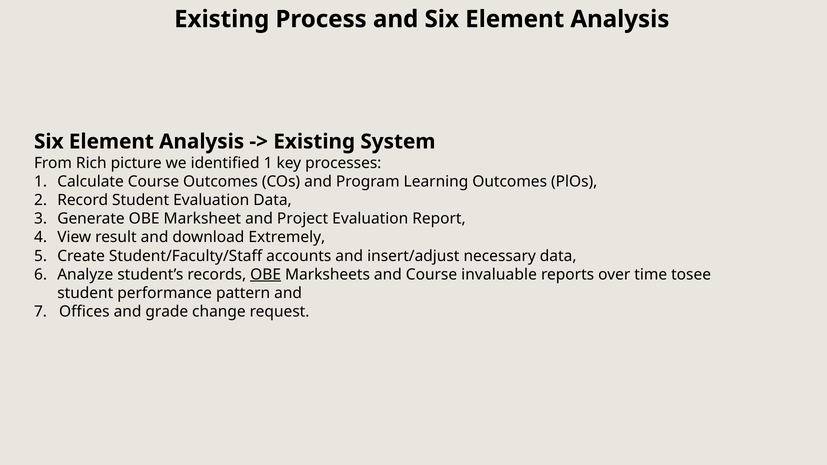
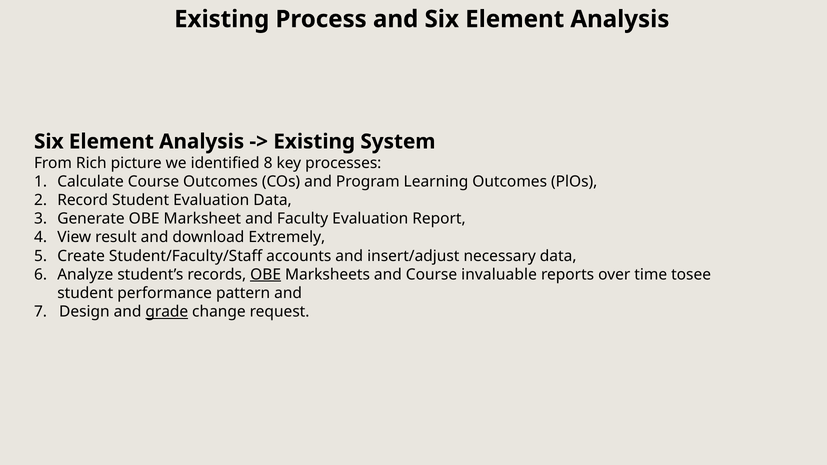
identified 1: 1 -> 8
Project: Project -> Faculty
Offices: Offices -> Design
grade underline: none -> present
